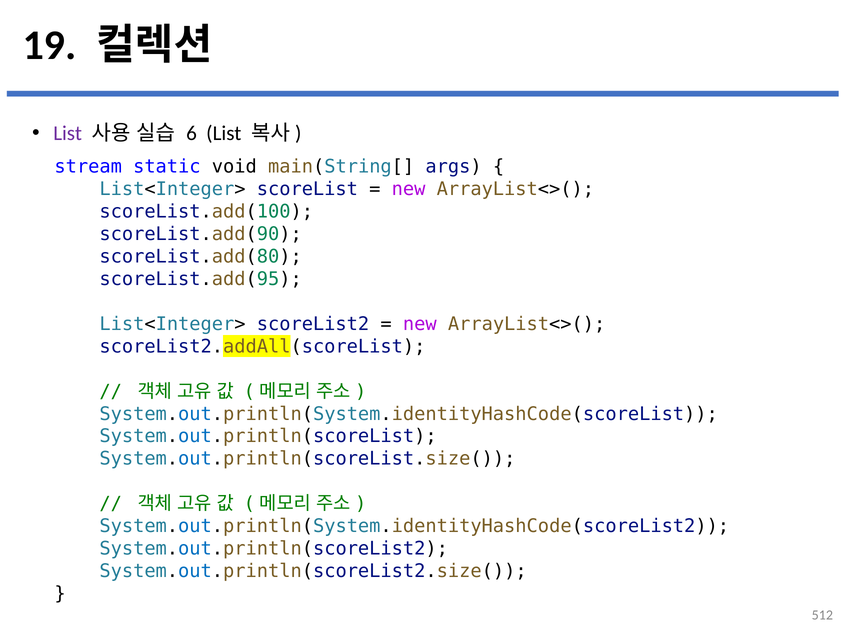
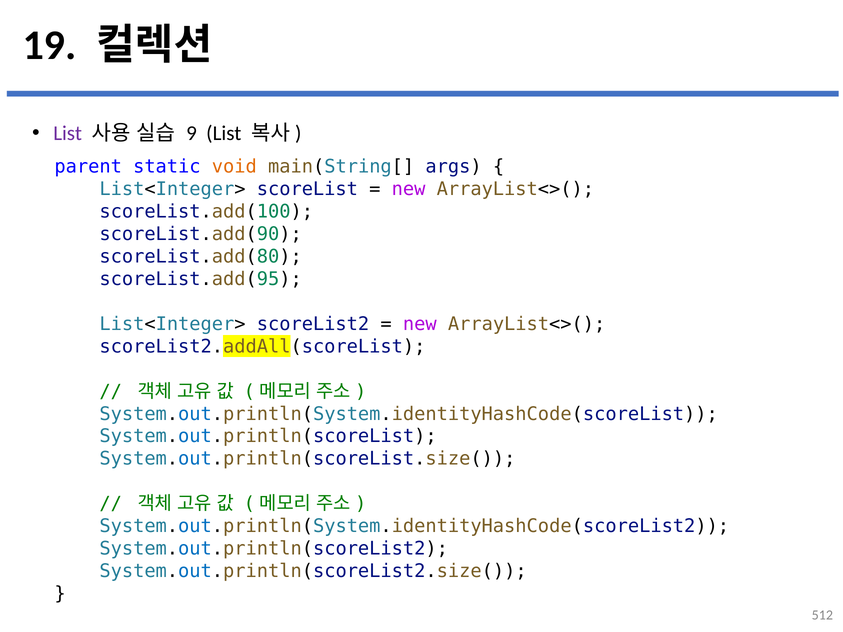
6: 6 -> 9
stream: stream -> parent
void colour: black -> orange
